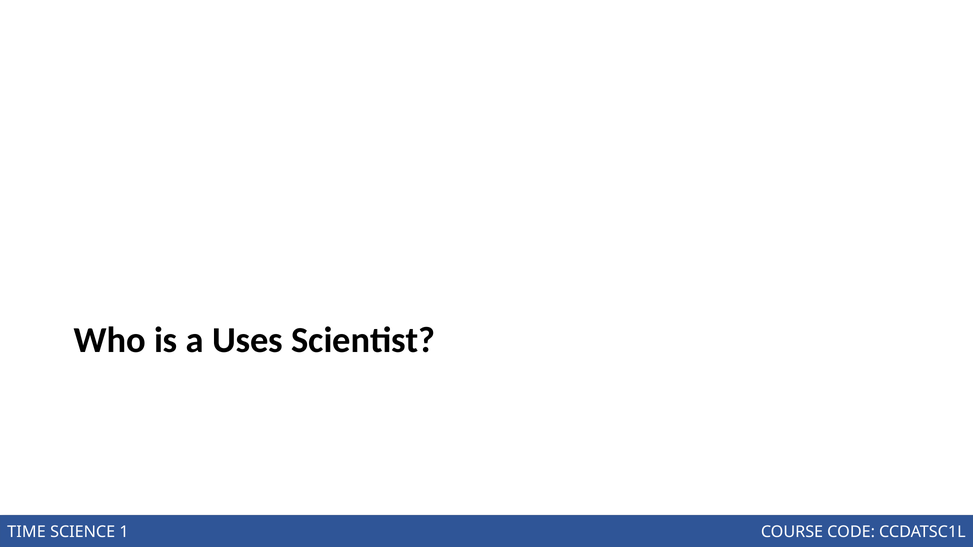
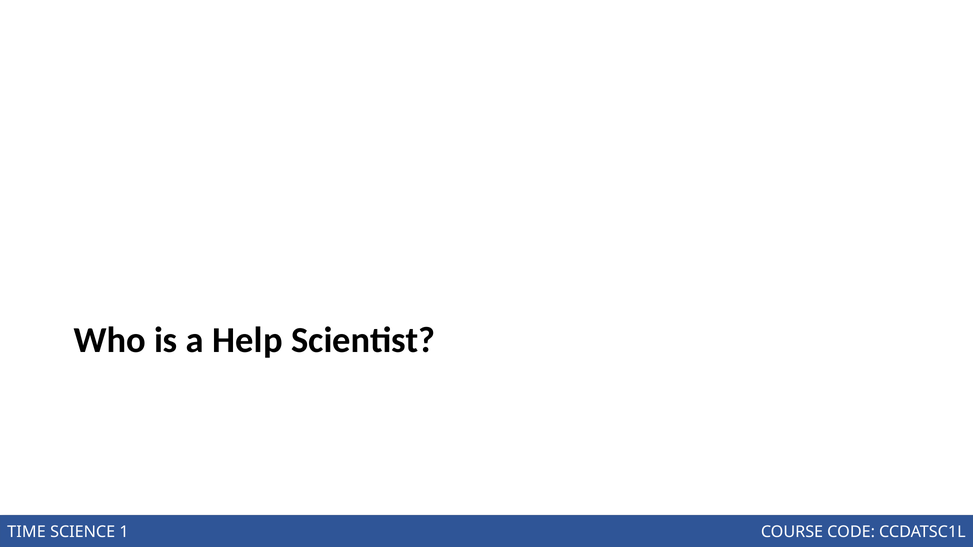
Uses: Uses -> Help
